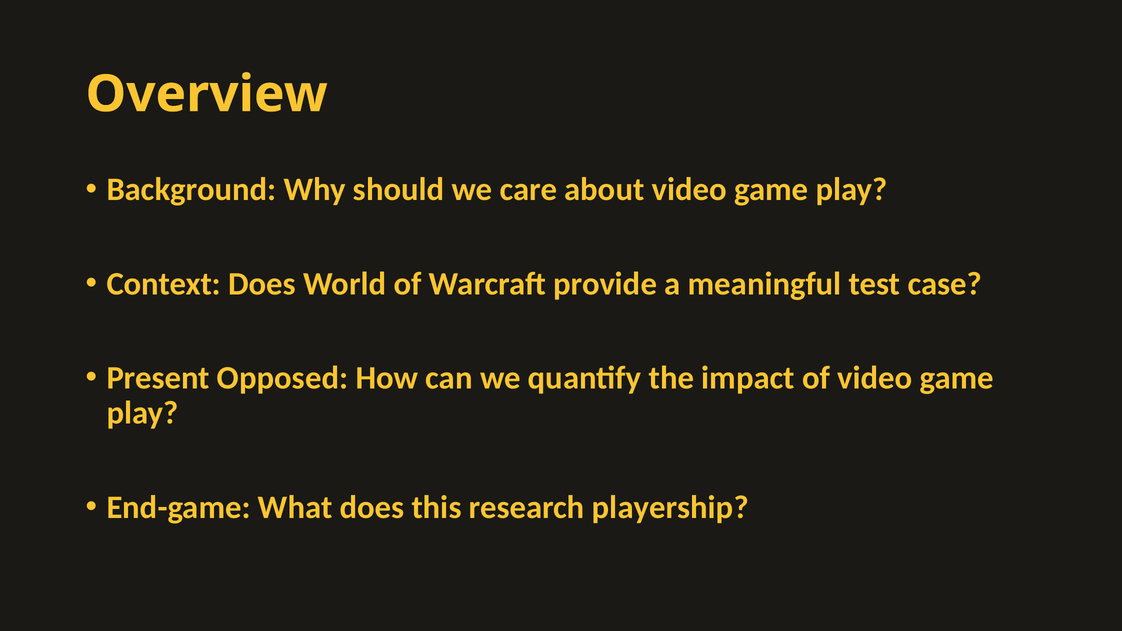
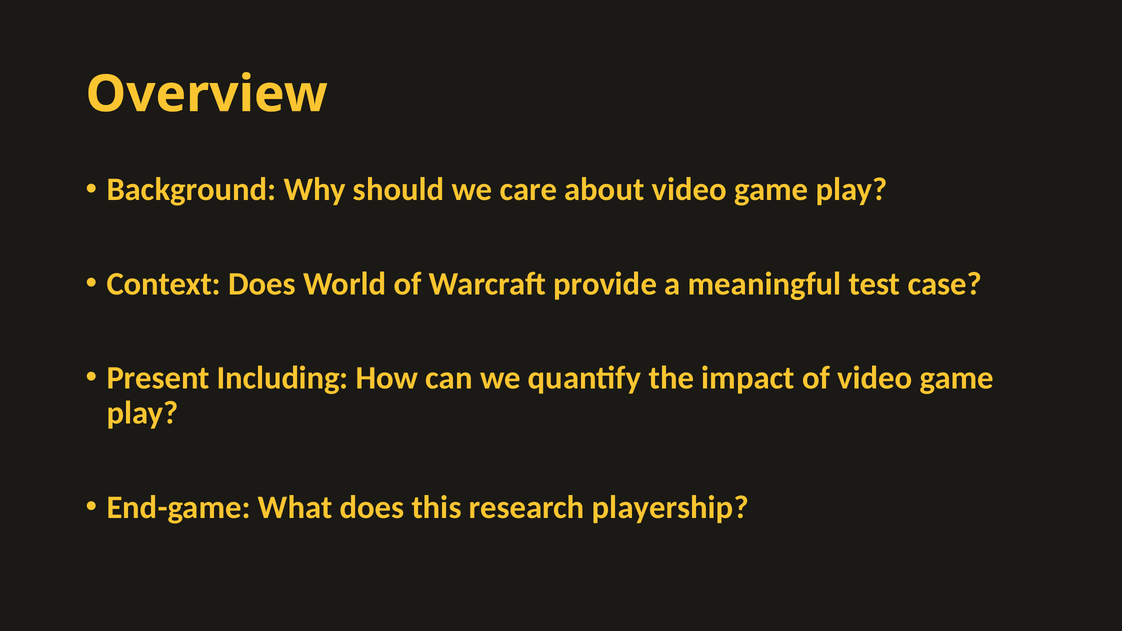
Opposed: Opposed -> Including
